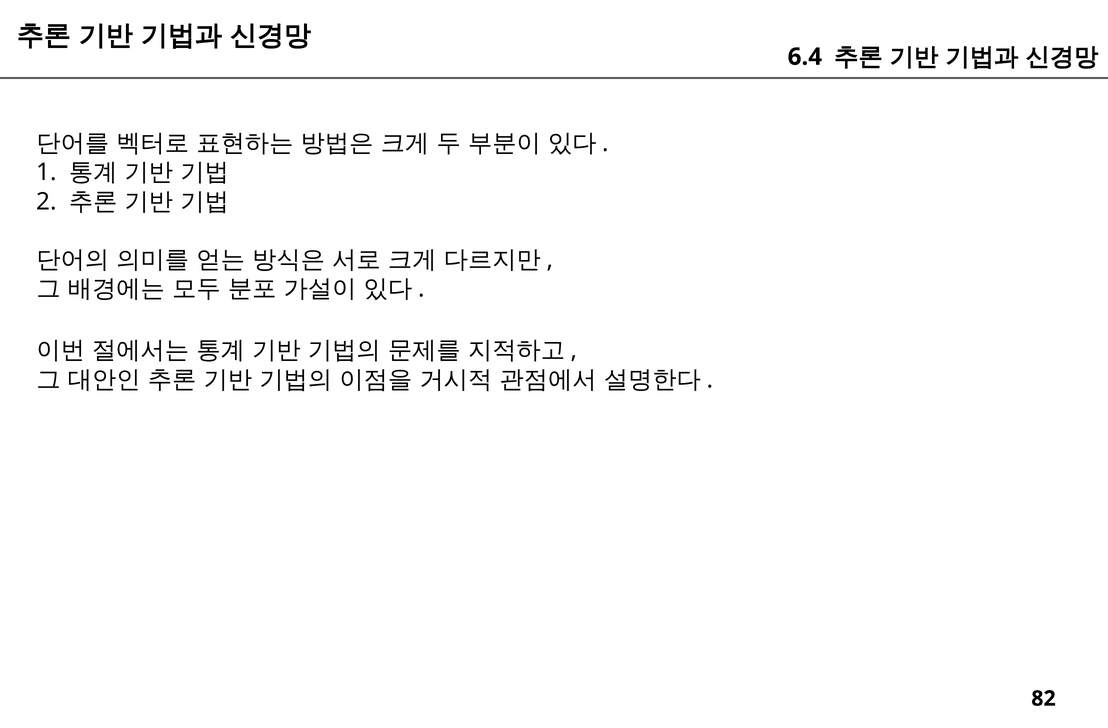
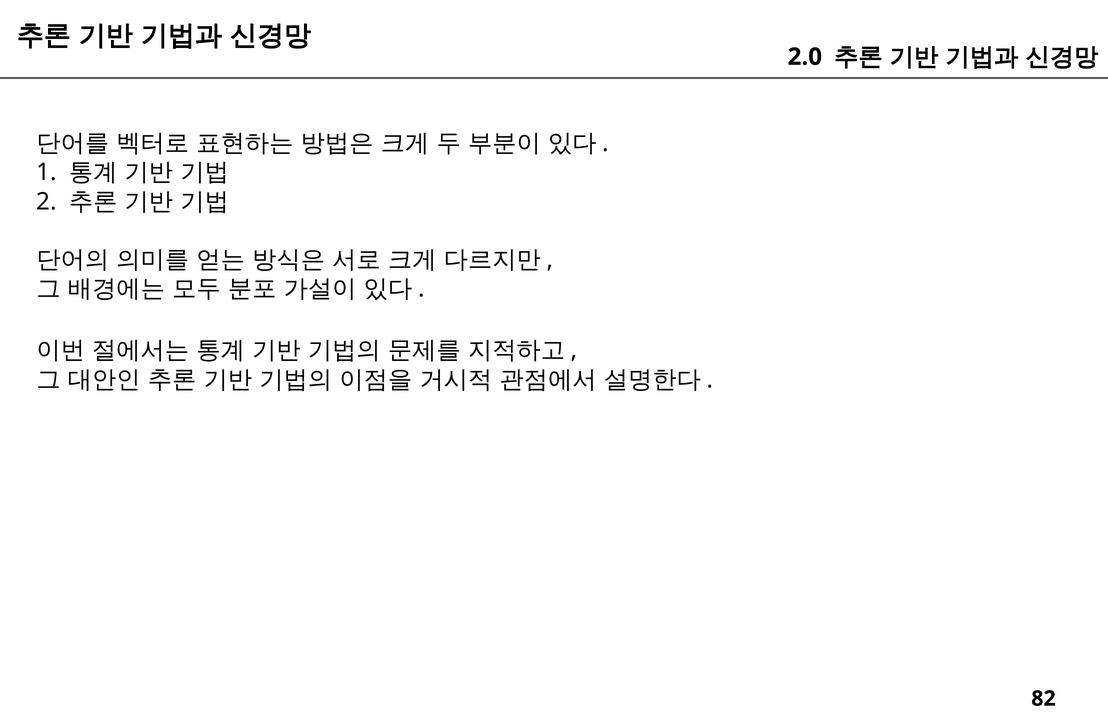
6.4: 6.4 -> 2.0
